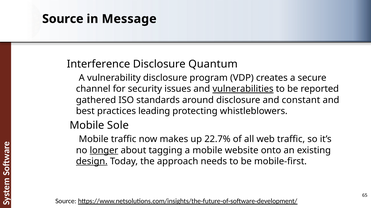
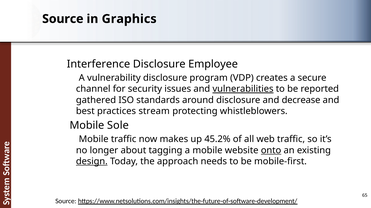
Message: Message -> Graphics
Quantum: Quantum -> Employee
constant: constant -> decrease
leading: leading -> stream
22.7%: 22.7% -> 45.2%
longer underline: present -> none
onto underline: none -> present
